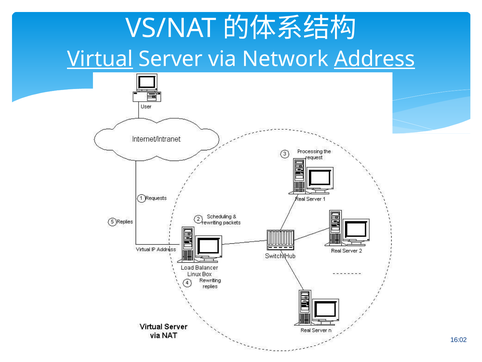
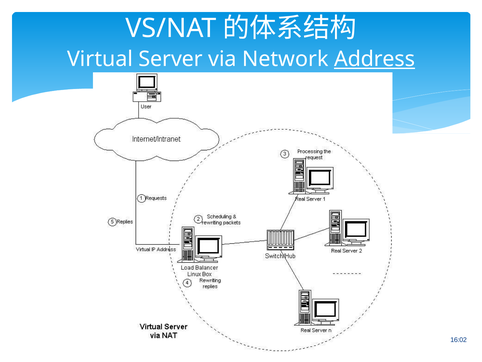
Virtual underline: present -> none
